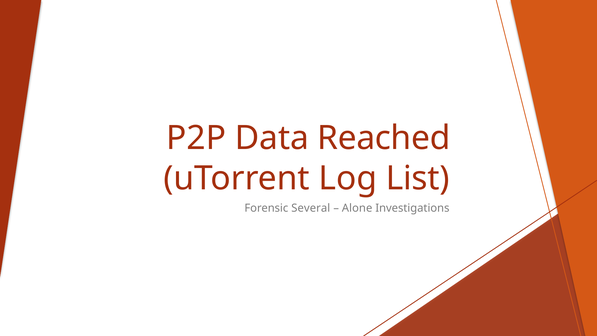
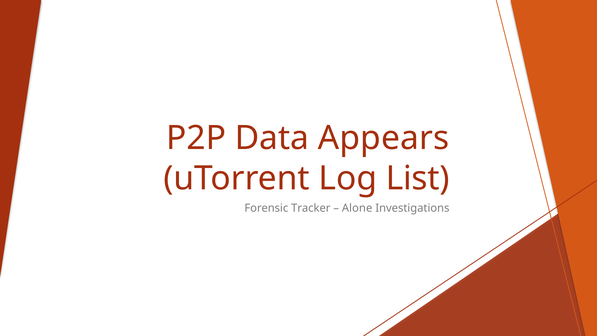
Reached: Reached -> Appears
Several: Several -> Tracker
